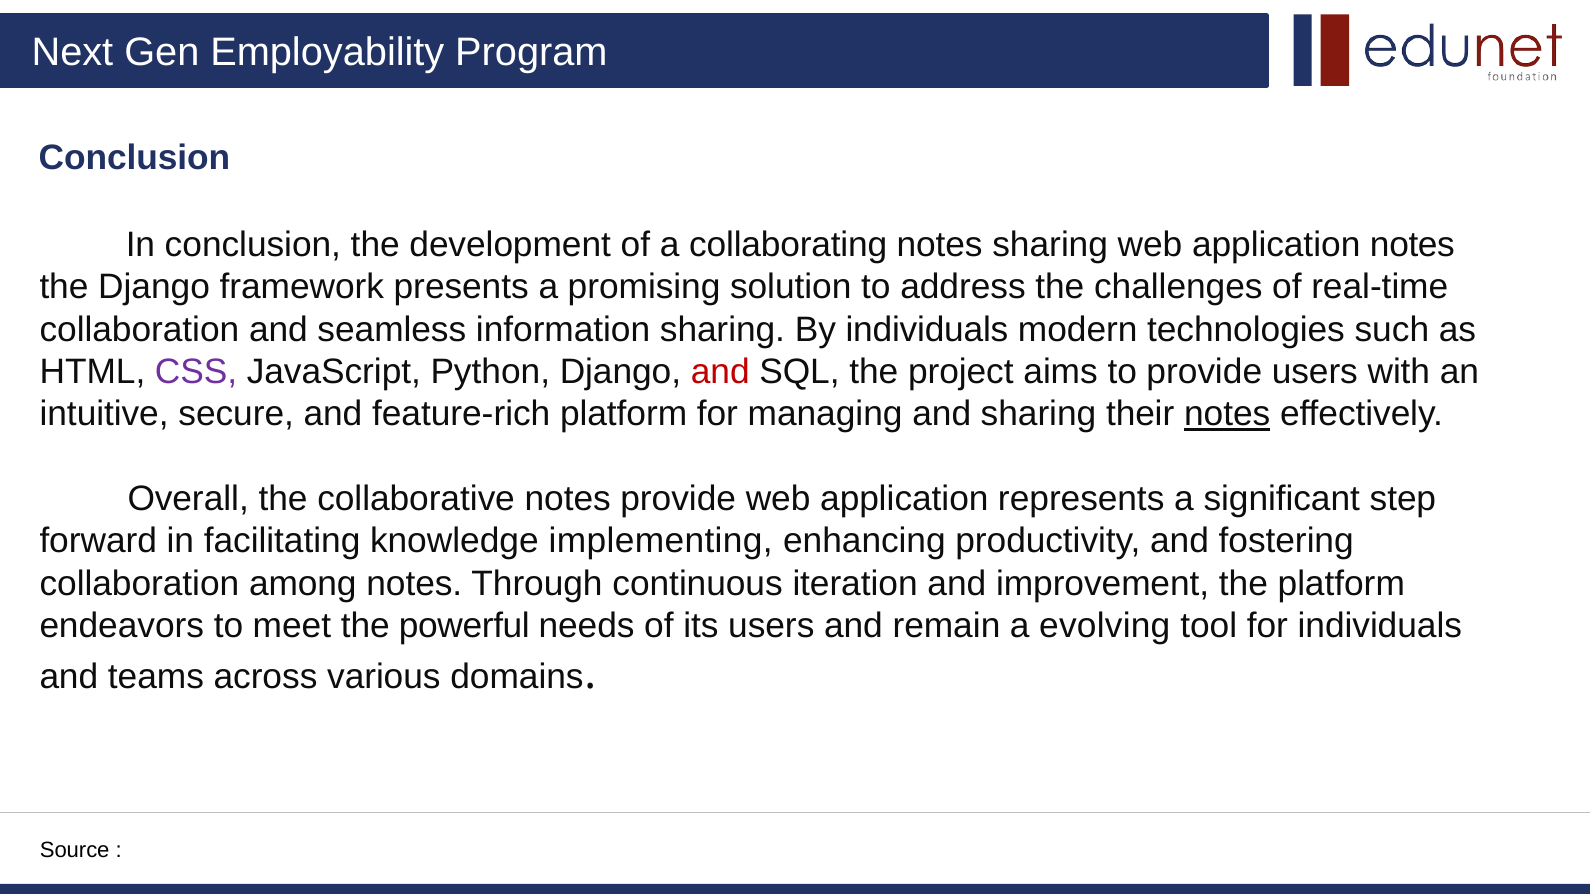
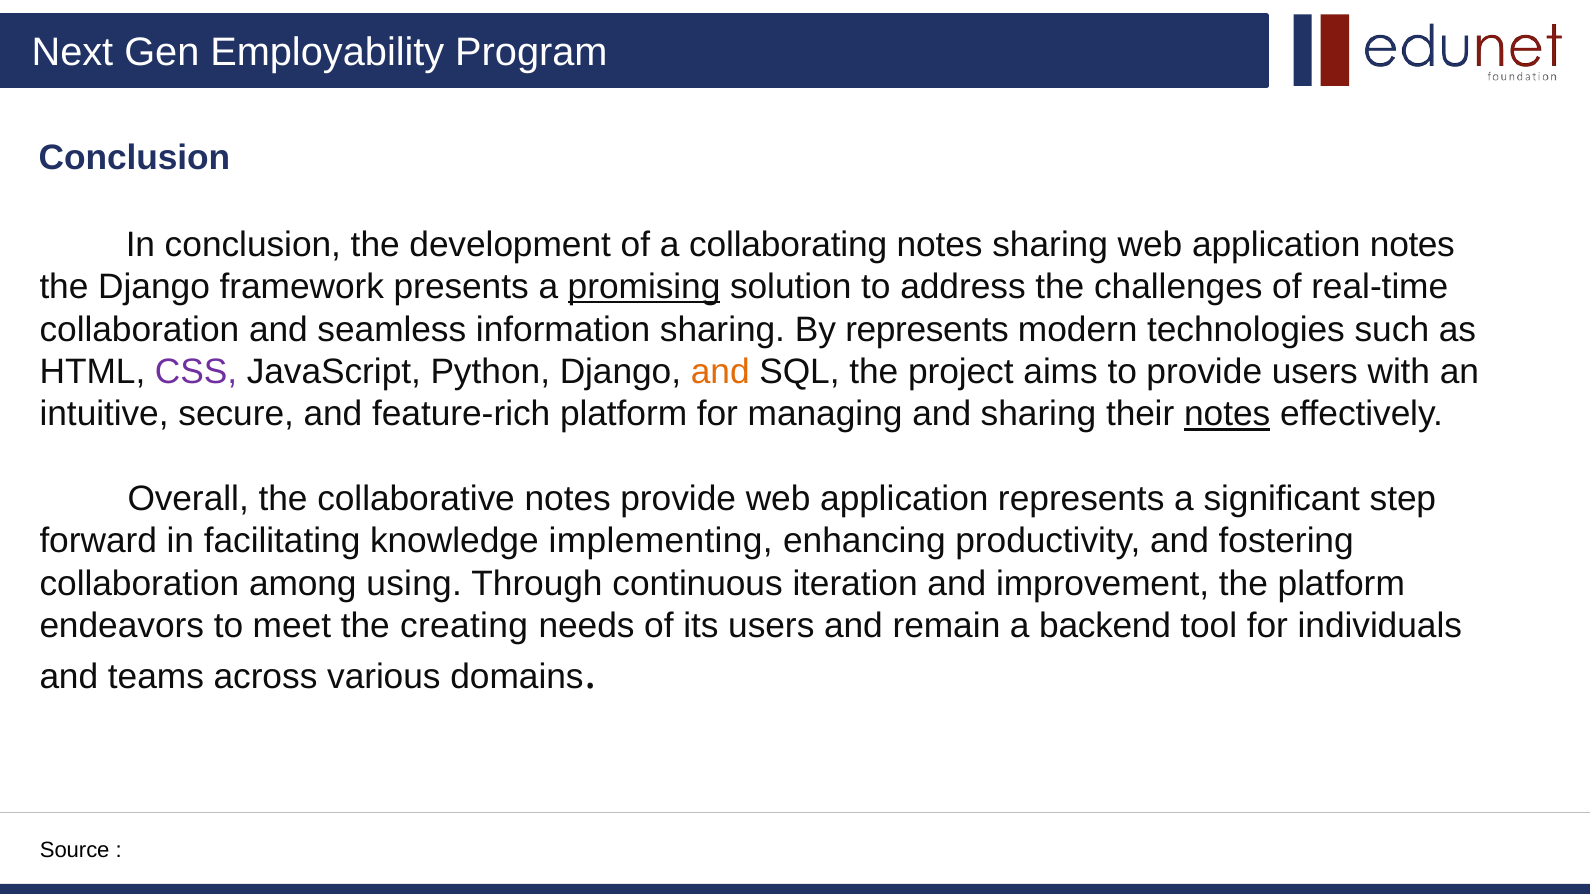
promising underline: none -> present
By individuals: individuals -> represents
and at (720, 372) colour: red -> orange
among notes: notes -> using
powerful: powerful -> creating
evolving: evolving -> backend
